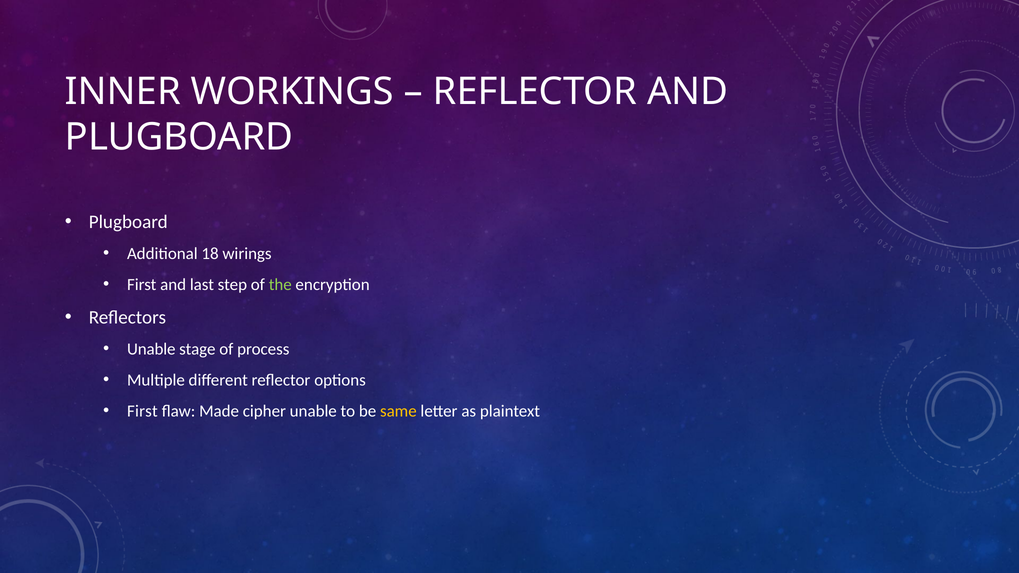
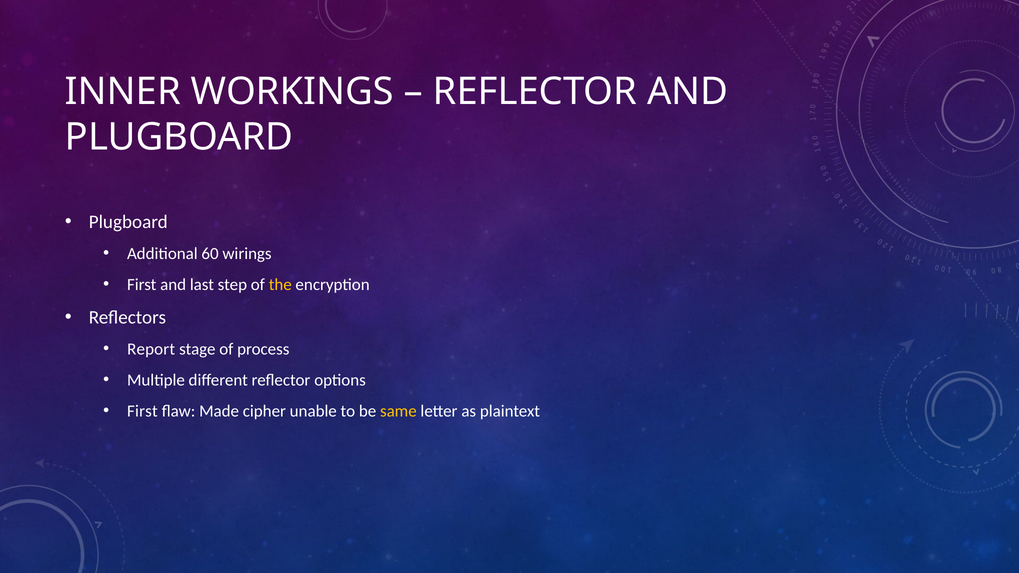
18: 18 -> 60
the colour: light green -> yellow
Unable at (151, 349): Unable -> Report
